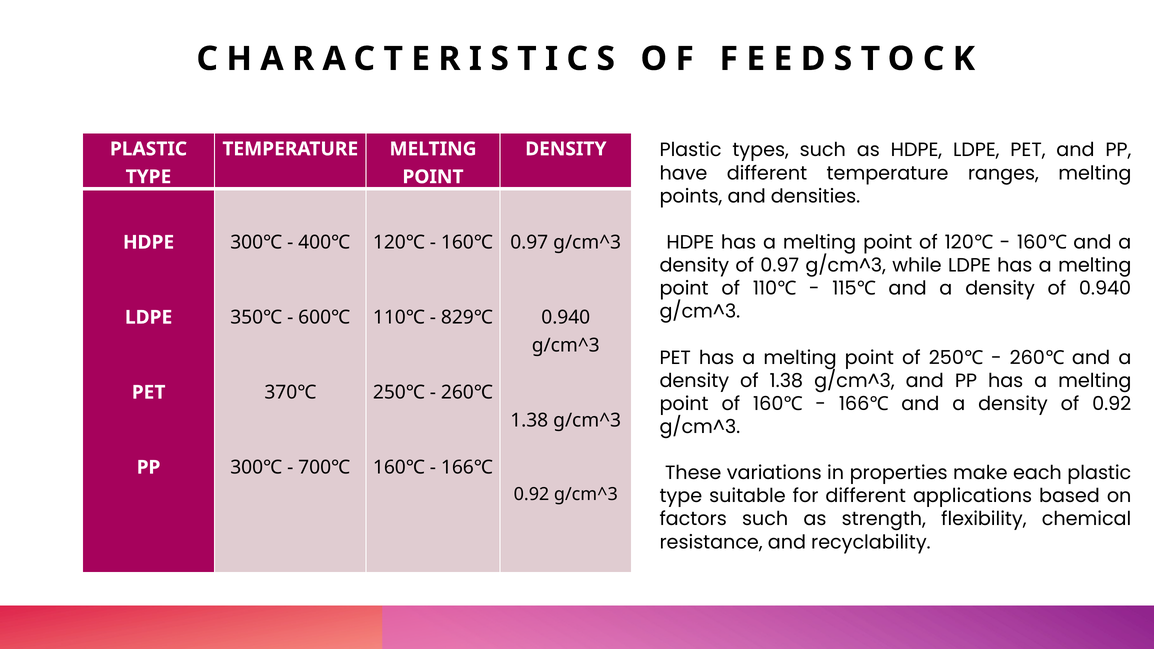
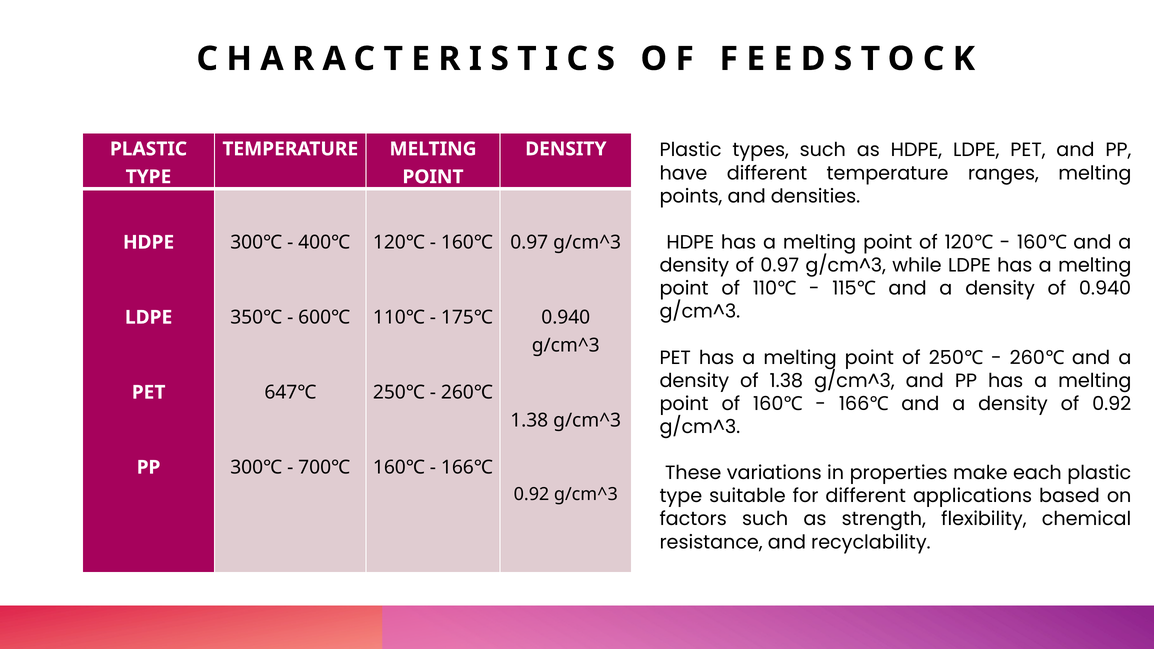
829℃: 829℃ -> 175℃
370℃: 370℃ -> 647℃
